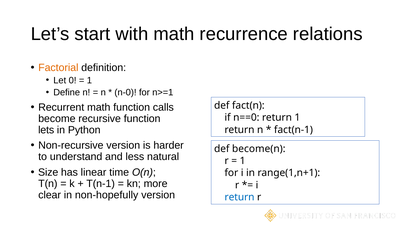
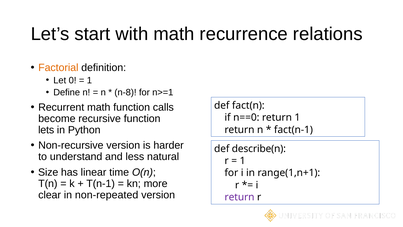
n-0: n-0 -> n-8
become(n: become(n -> describe(n
non-hopefully: non-hopefully -> non-repeated
return at (240, 197) colour: blue -> purple
